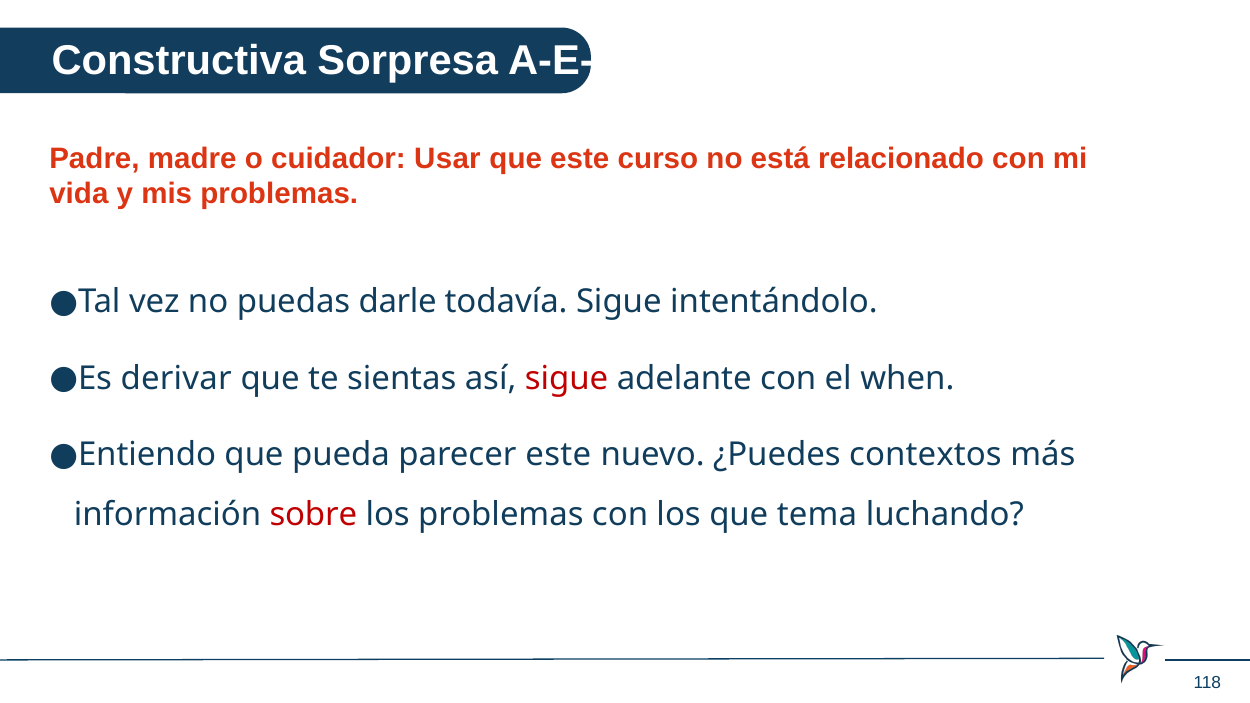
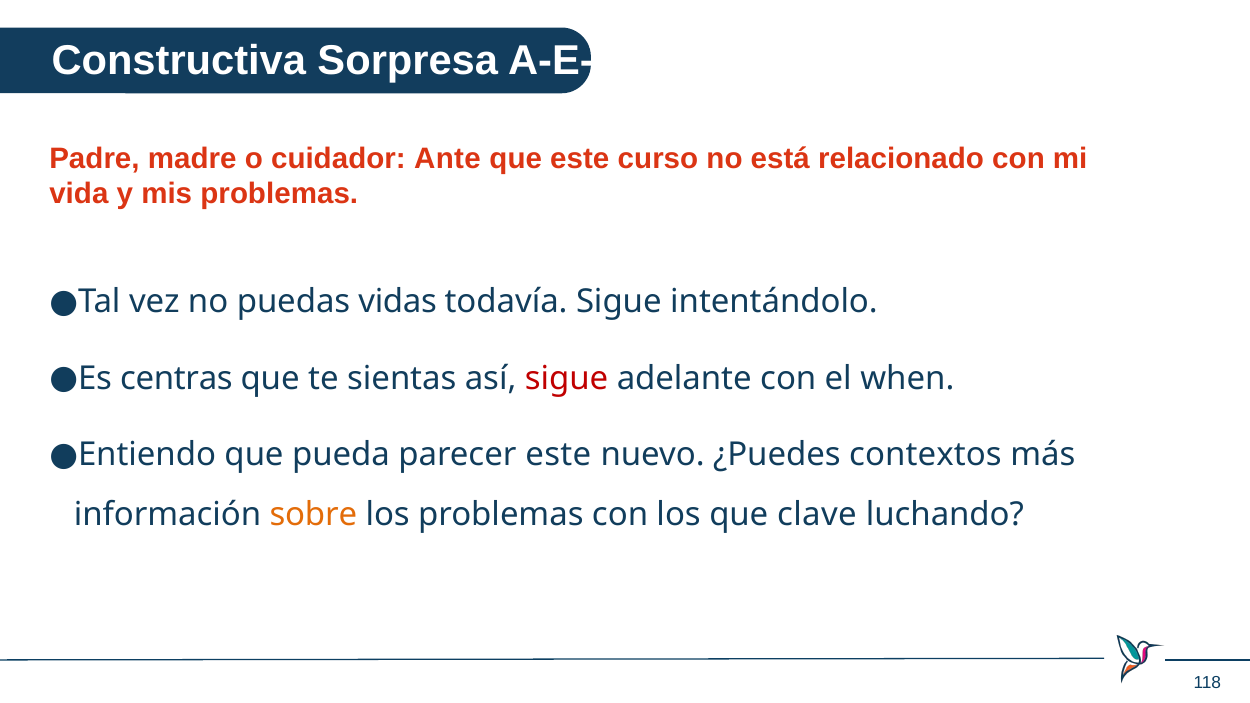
Usar: Usar -> Ante
darle: darle -> vidas
derivar: derivar -> centras
sobre colour: red -> orange
tema: tema -> clave
